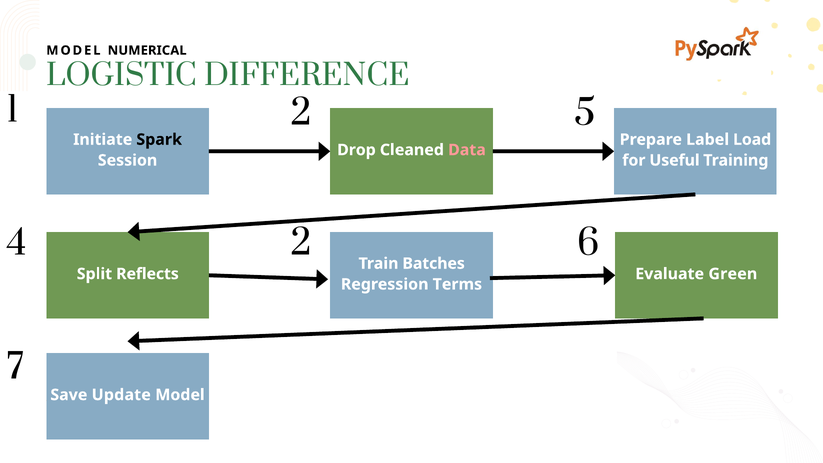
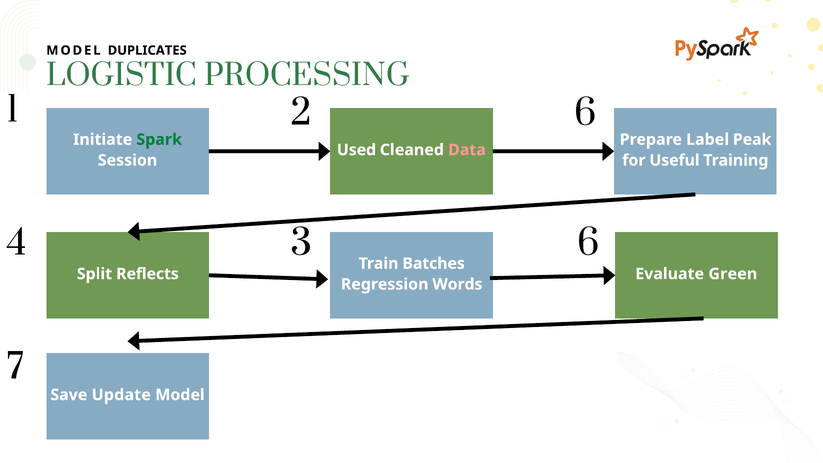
NUMERICAL: NUMERICAL -> DUPLICATES
DIFFERENCE: DIFFERENCE -> PROCESSING
2 5: 5 -> 6
Spark colour: black -> green
Load: Load -> Peak
Drop: Drop -> Used
4 2: 2 -> 3
Terms: Terms -> Words
